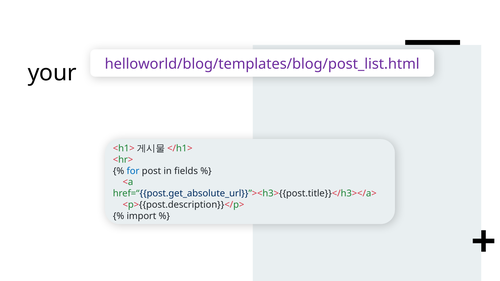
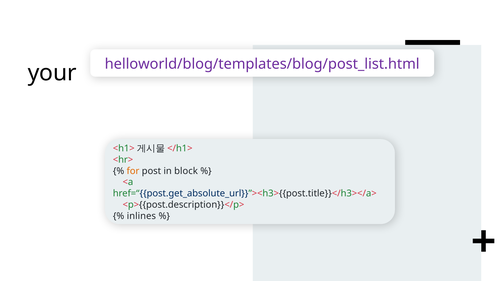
for colour: blue -> orange
fields: fields -> block
import: import -> inlines
